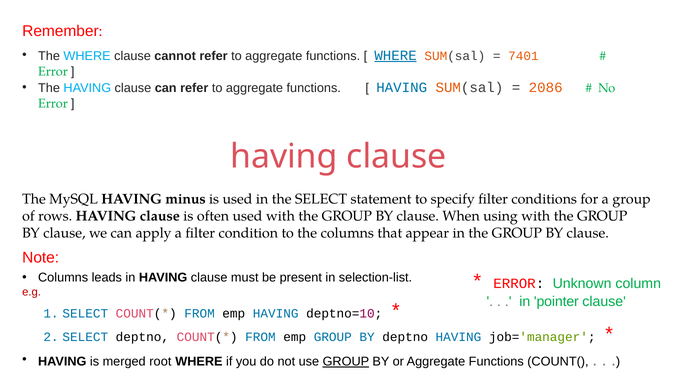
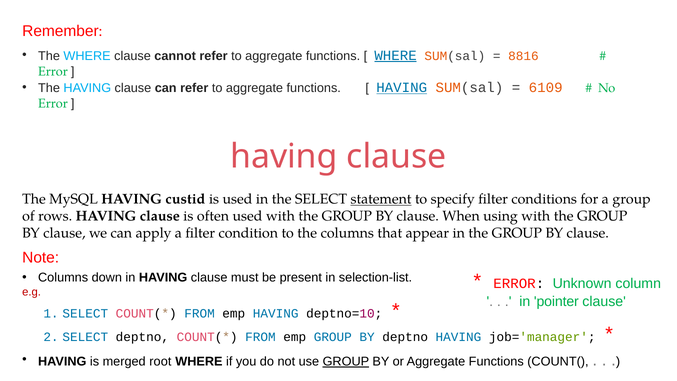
7401: 7401 -> 8816
HAVING at (402, 88) underline: none -> present
2086: 2086 -> 6109
minus: minus -> custid
statement underline: none -> present
leads: leads -> down
